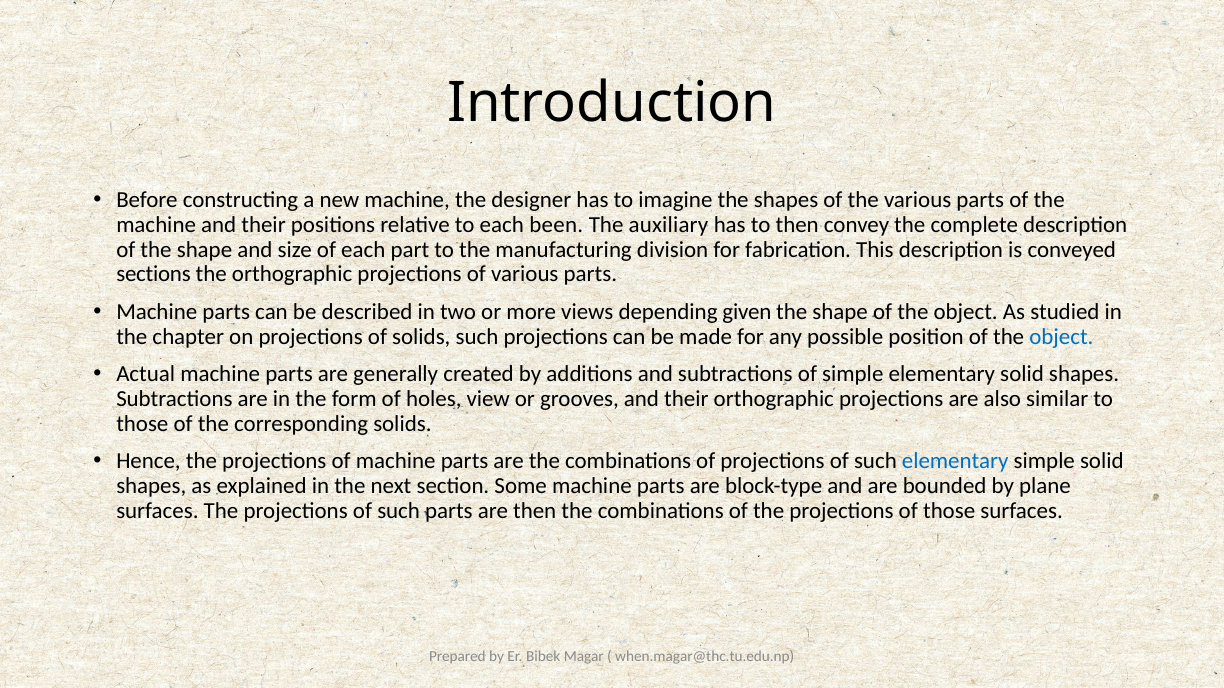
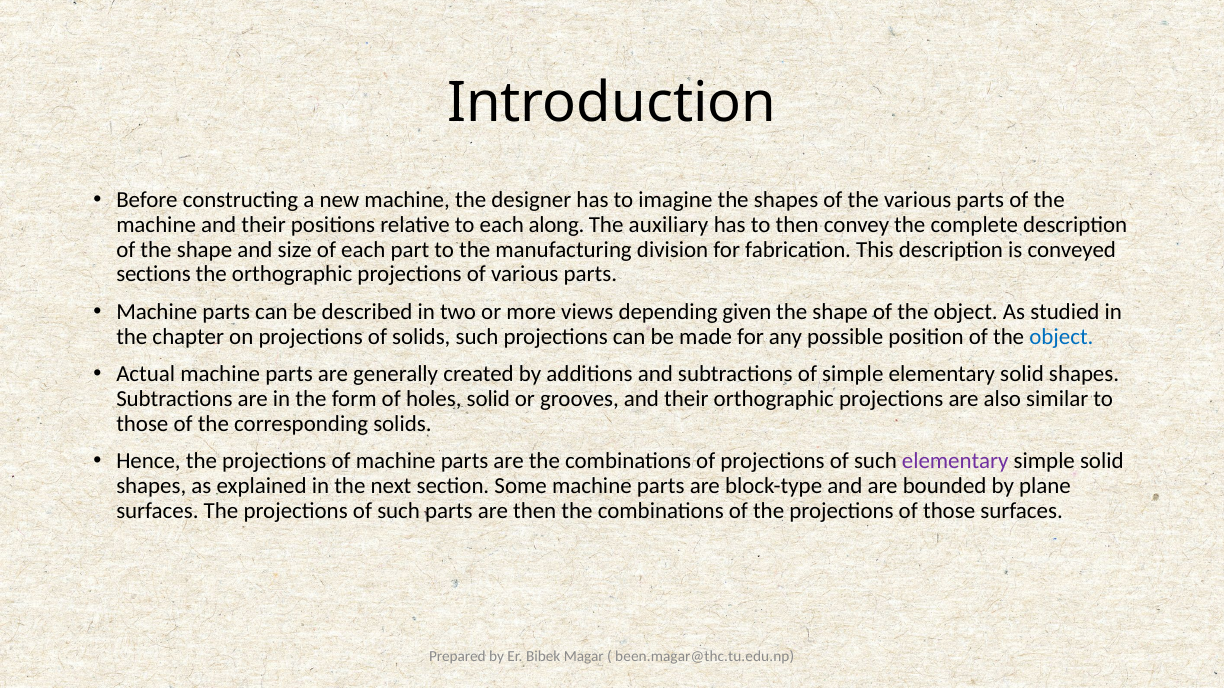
been: been -> along
holes view: view -> solid
elementary at (955, 462) colour: blue -> purple
when.magar@thc.tu.edu.np: when.magar@thc.tu.edu.np -> been.magar@thc.tu.edu.np
